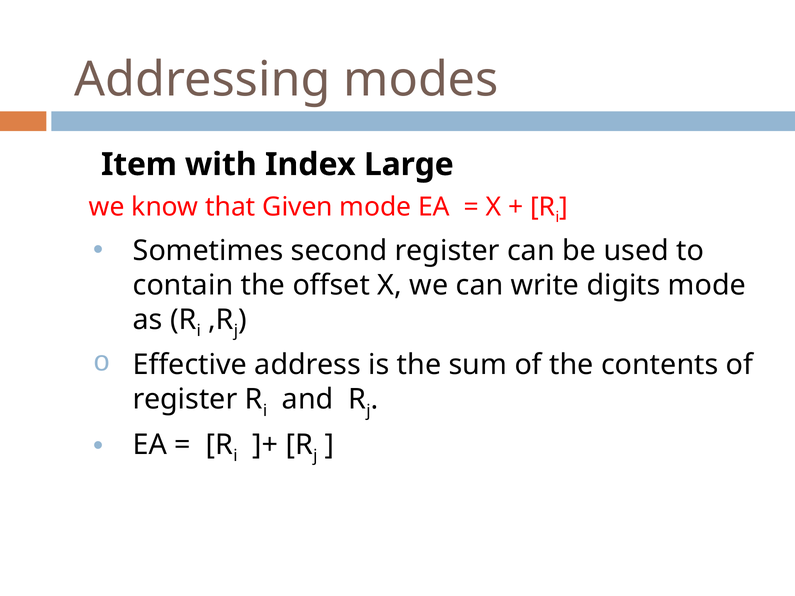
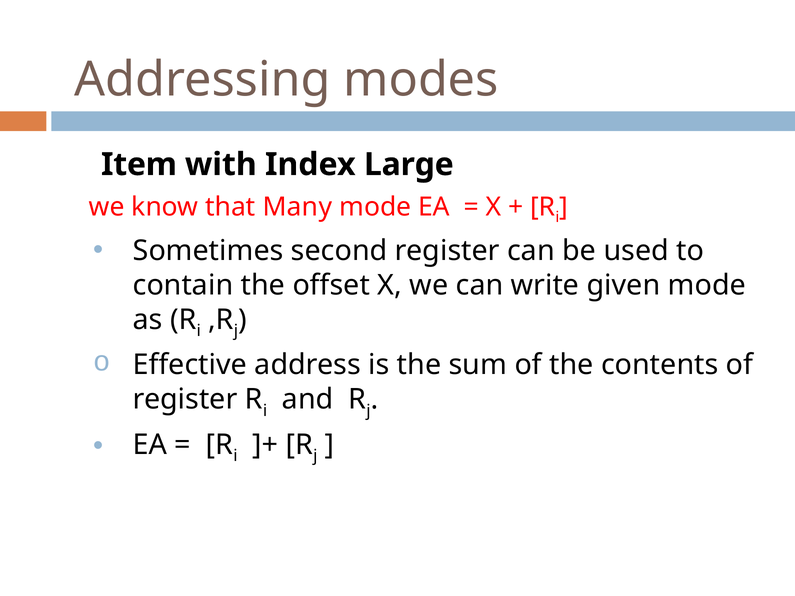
Given: Given -> Many
digits: digits -> given
